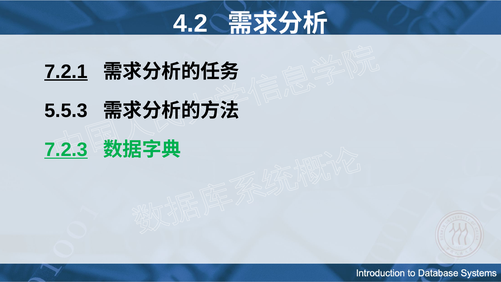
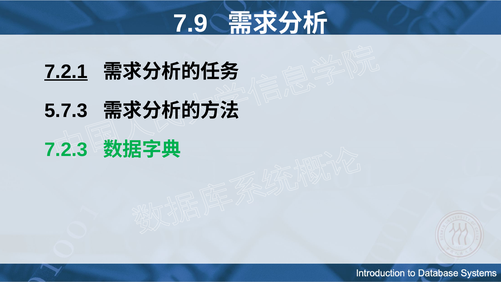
4.2: 4.2 -> 7.9
5.5.3: 5.5.3 -> 5.7.3
7.2.3 underline: present -> none
